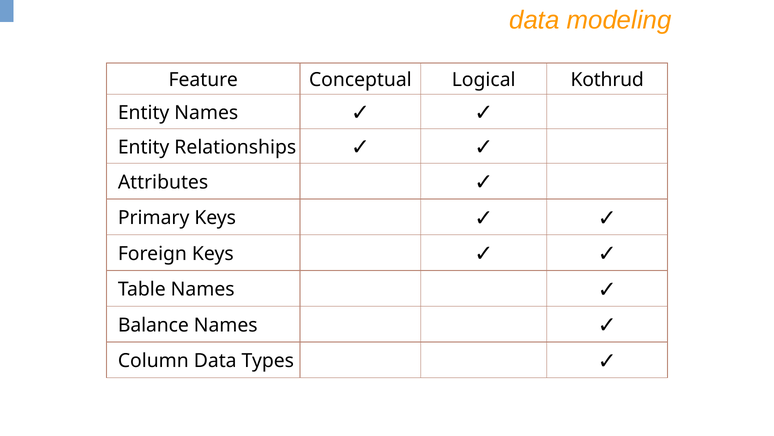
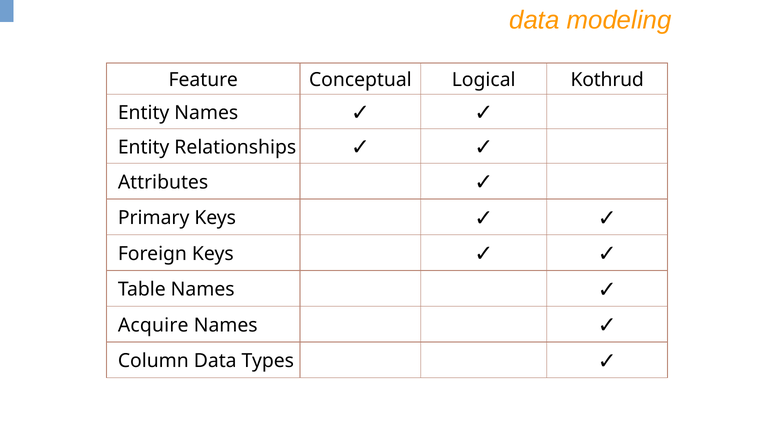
Balance: Balance -> Acquire
